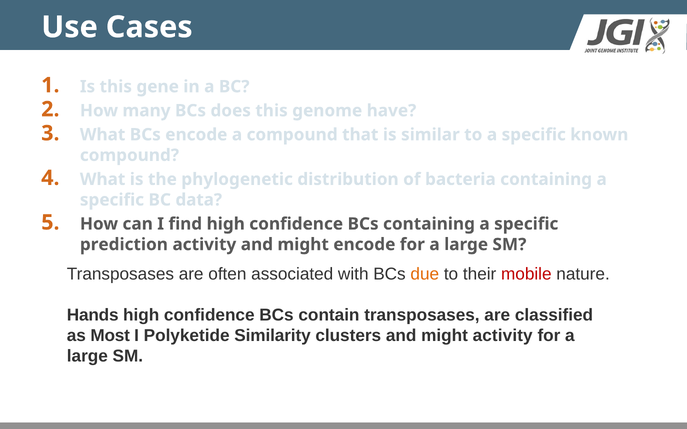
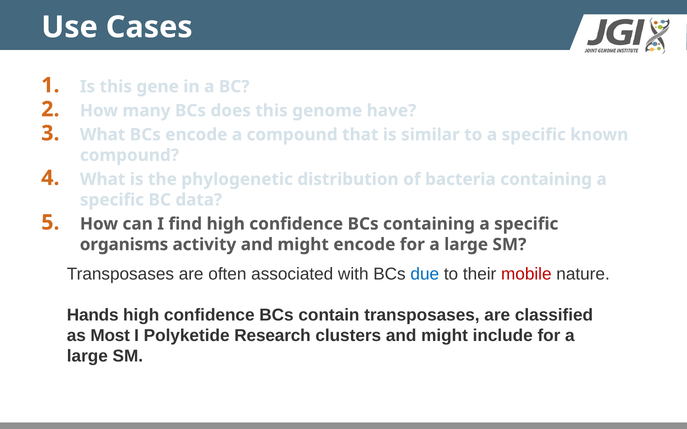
prediction: prediction -> organisms
due colour: orange -> blue
Similarity: Similarity -> Research
might activity: activity -> include
